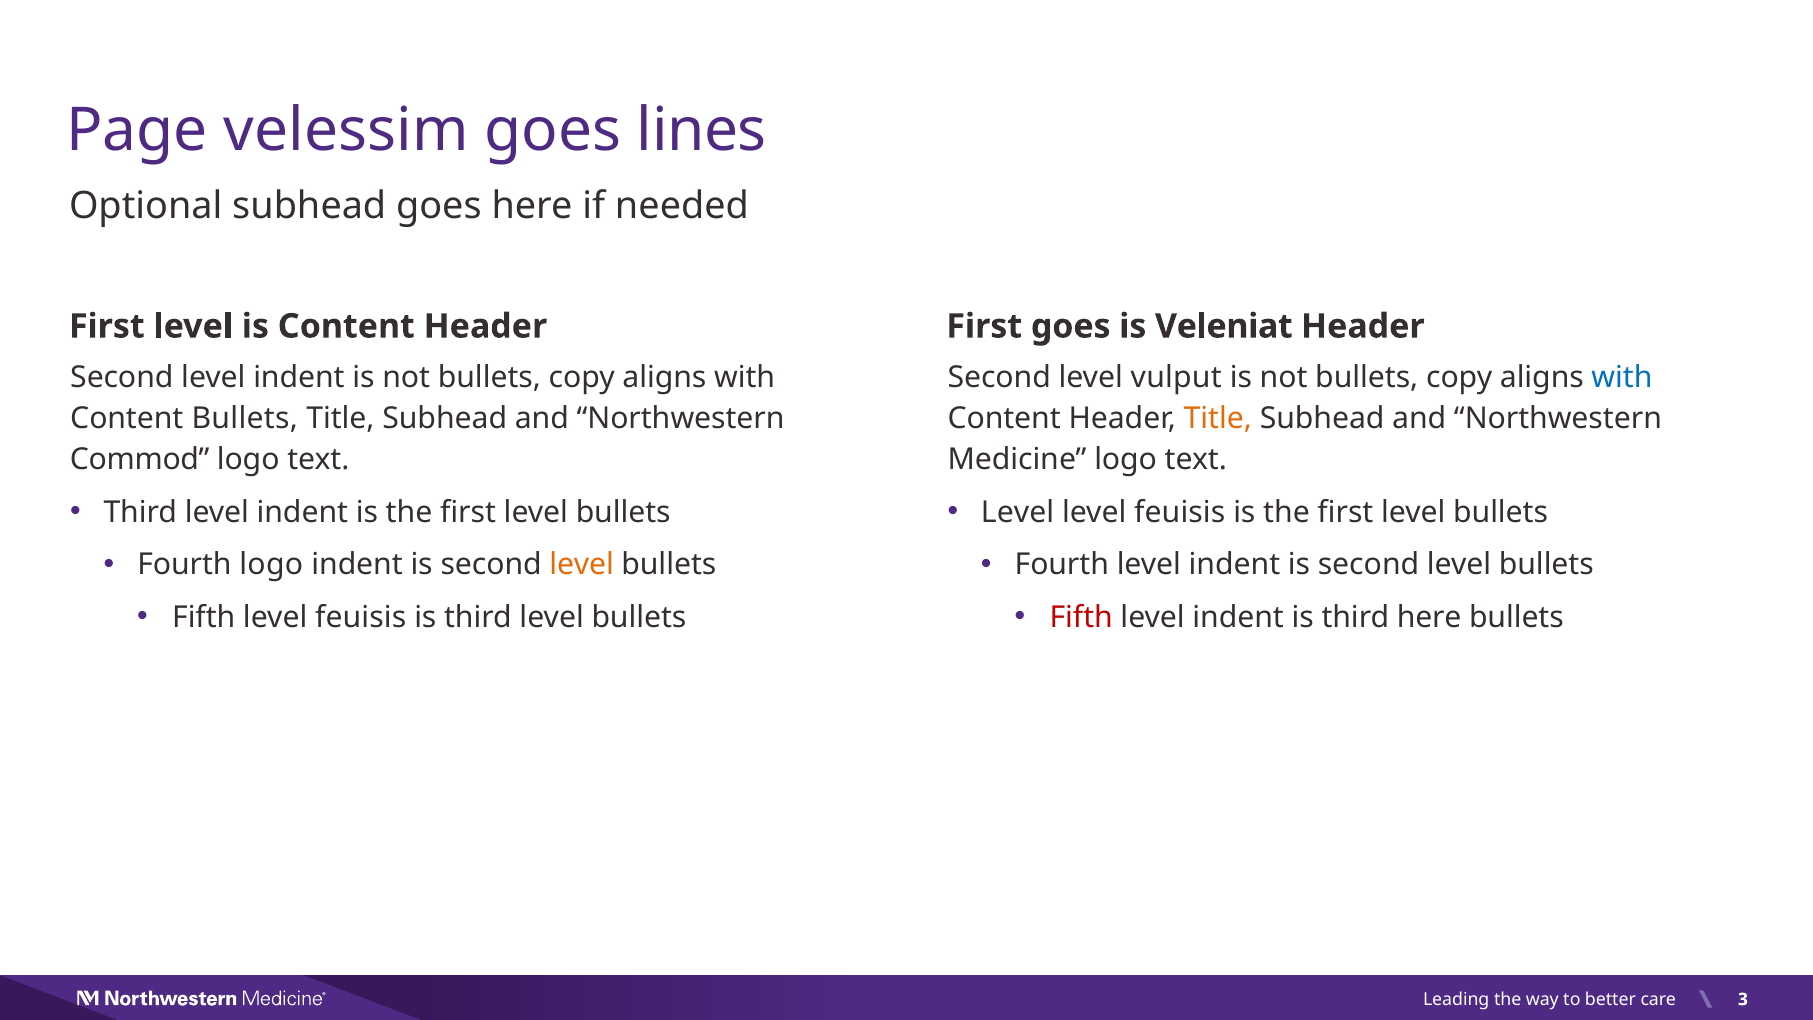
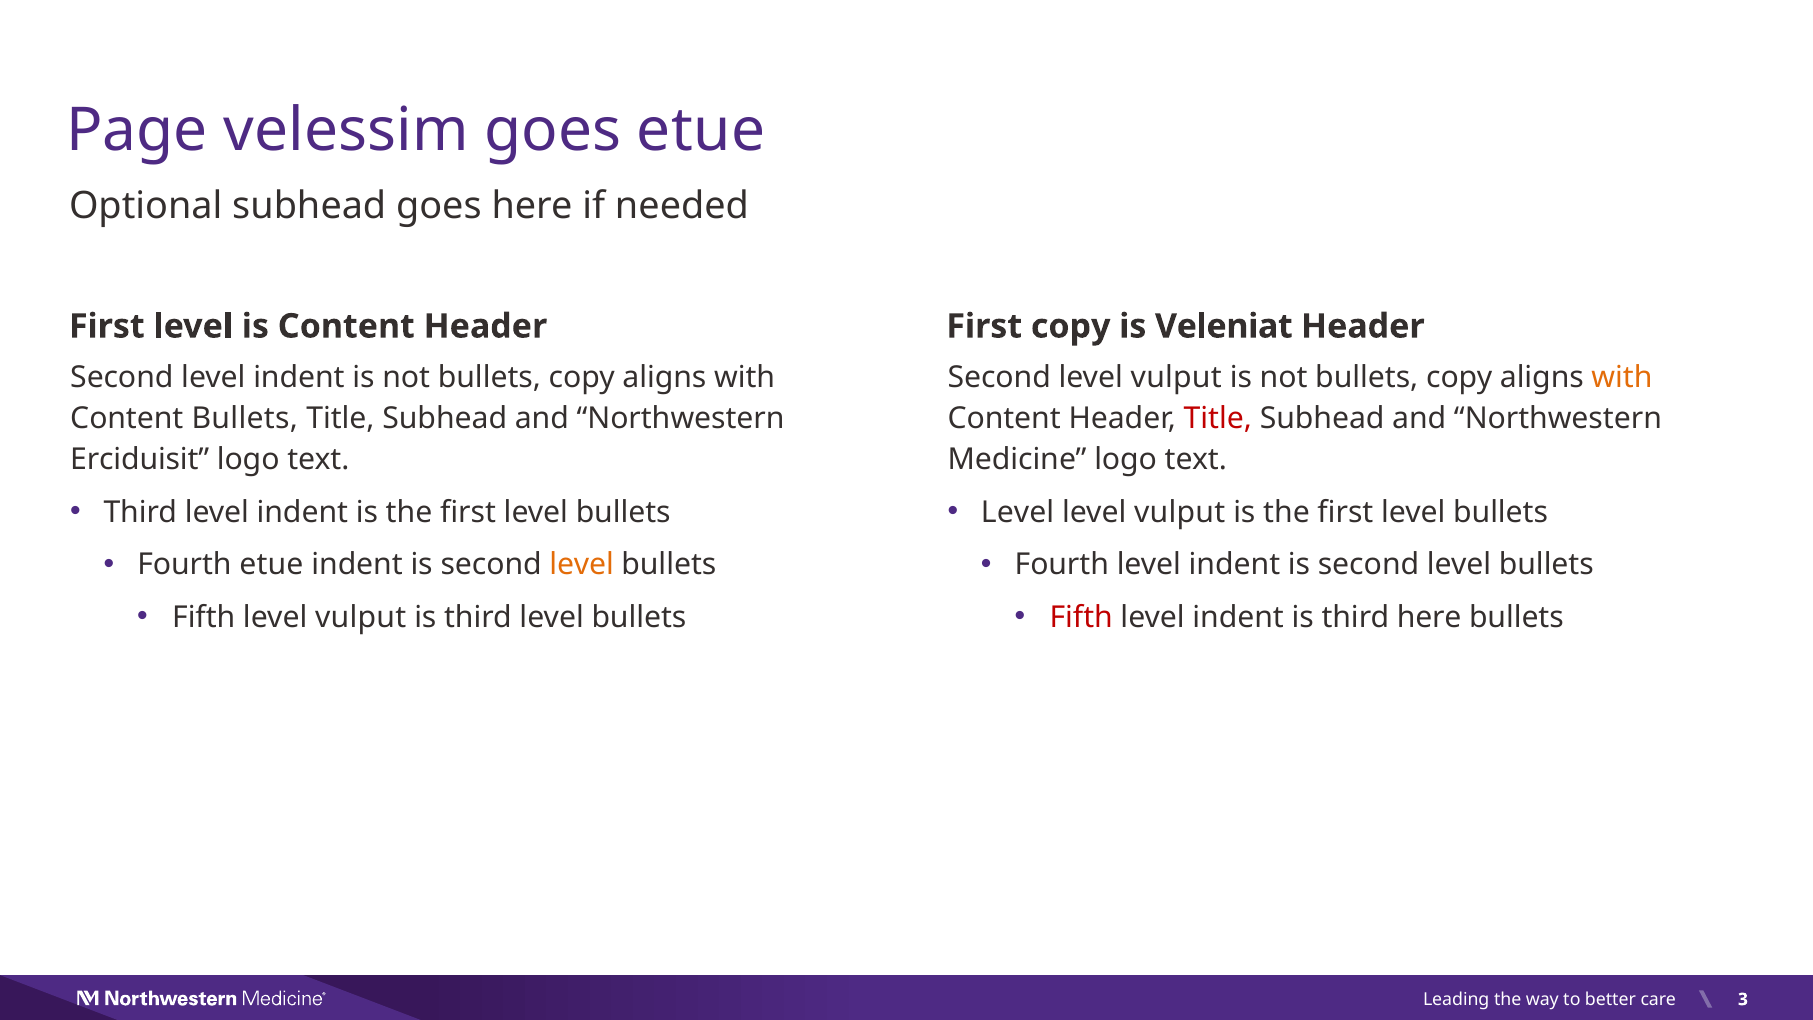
goes lines: lines -> etue
First goes: goes -> copy
with at (1622, 377) colour: blue -> orange
Title at (1218, 418) colour: orange -> red
Commod: Commod -> Erciduisit
feuisis at (1180, 512): feuisis -> vulput
Fourth logo: logo -> etue
Fifth level feuisis: feuisis -> vulput
